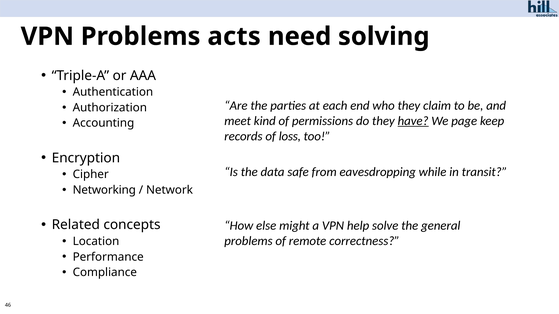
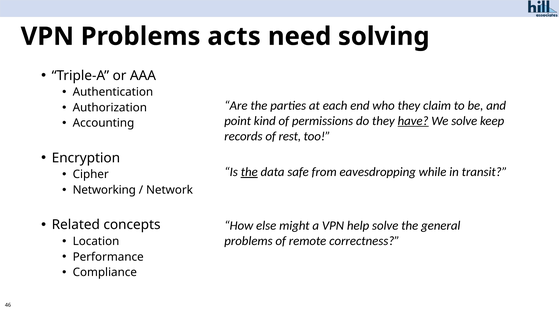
meet: meet -> point
We page: page -> solve
loss: loss -> rest
the at (249, 172) underline: none -> present
